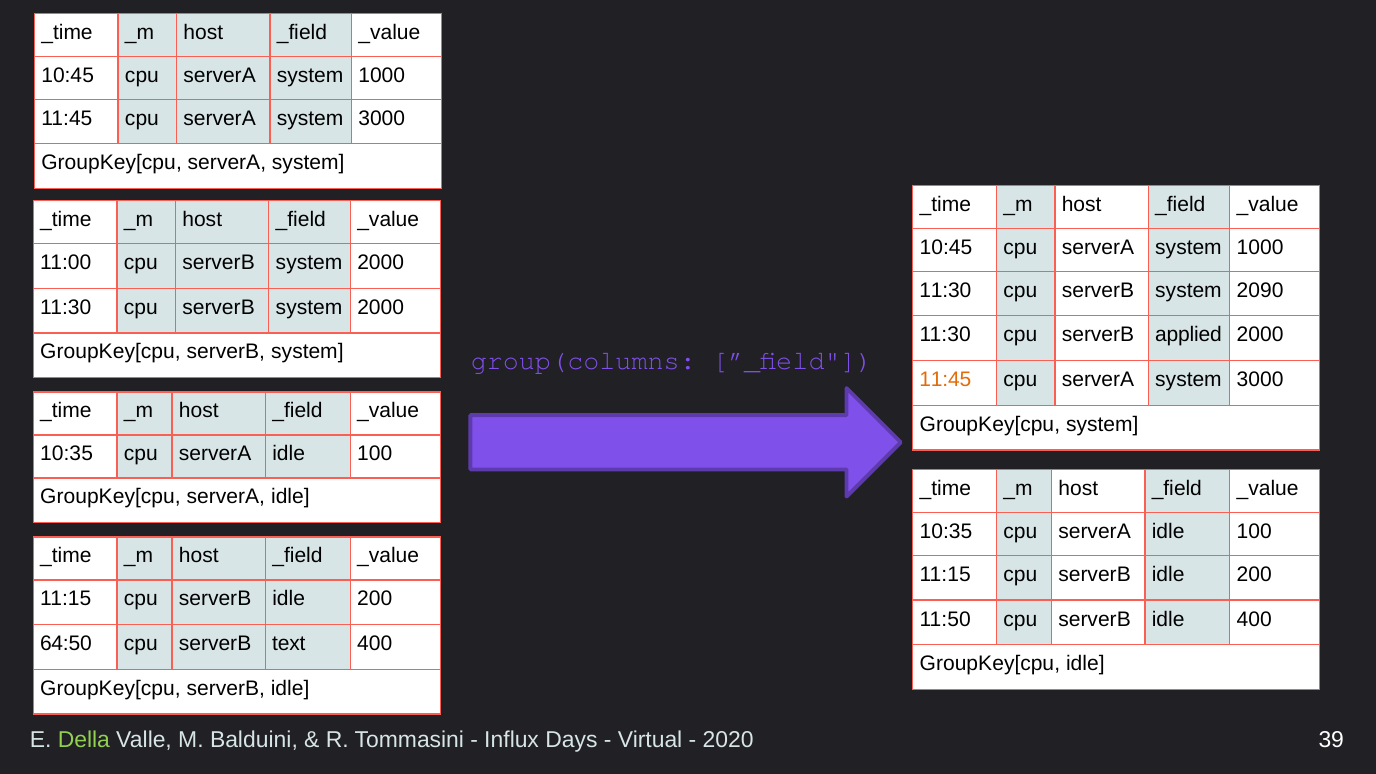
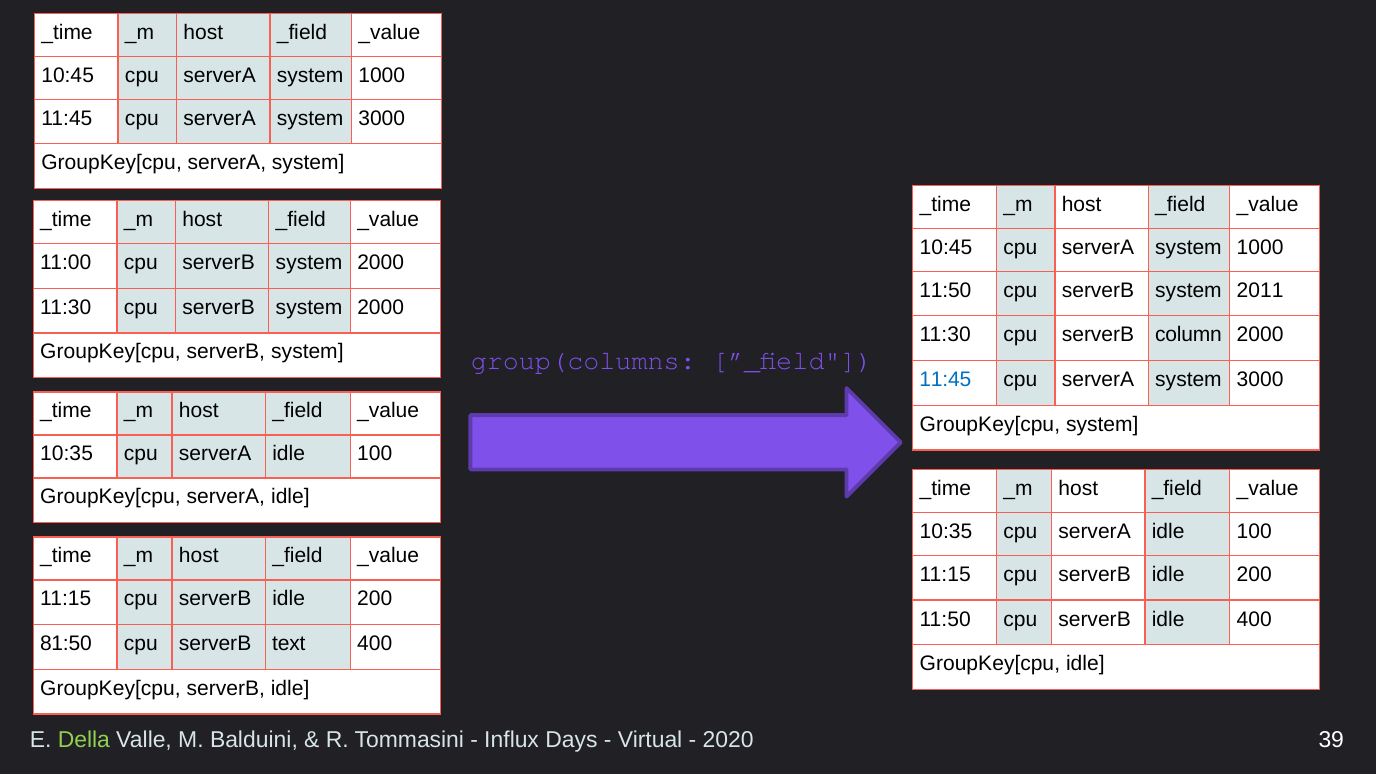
11:30 at (945, 290): 11:30 -> 11:50
2090: 2090 -> 2011
applied: applied -> column
11:45 at (945, 380) colour: orange -> blue
64:50: 64:50 -> 81:50
